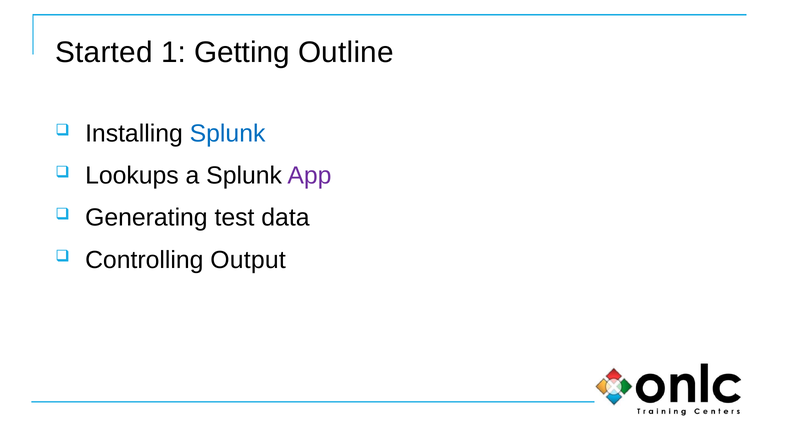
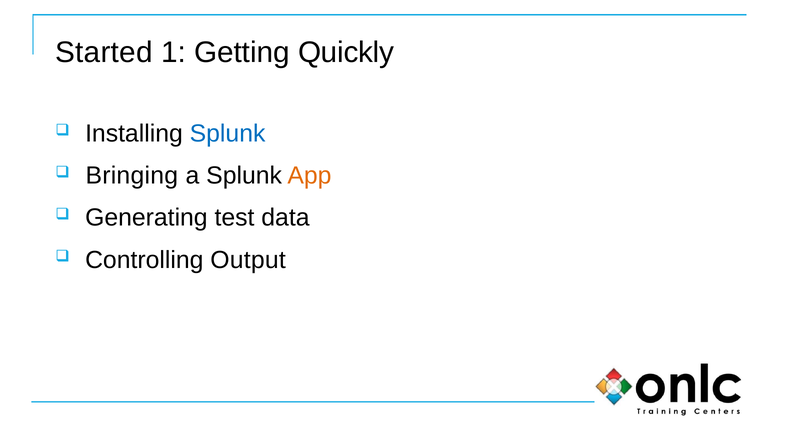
Outline: Outline -> Quickly
Lookups: Lookups -> Bringing
App colour: purple -> orange
